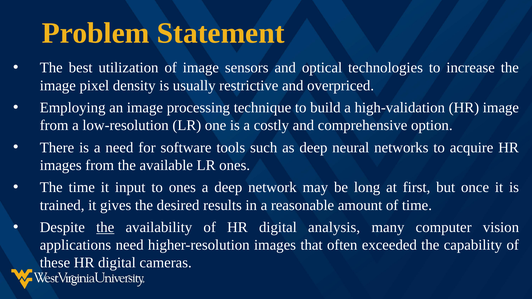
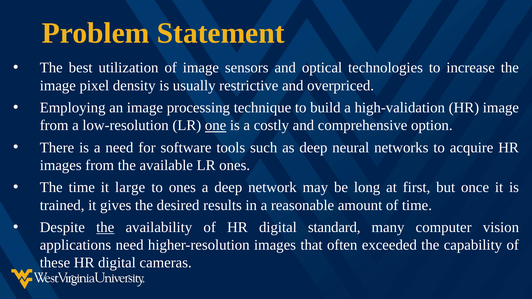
one underline: none -> present
input: input -> large
analysis: analysis -> standard
